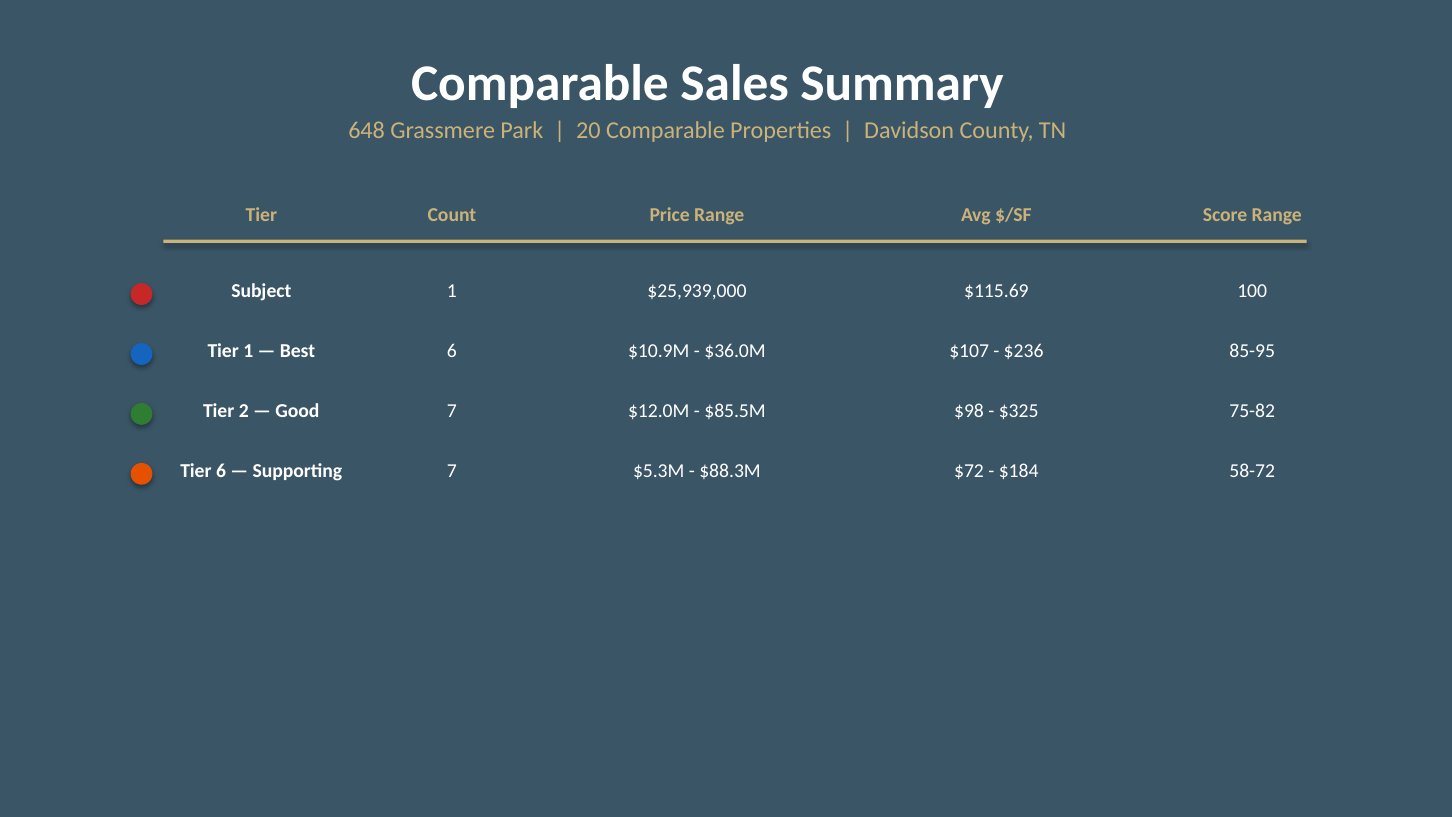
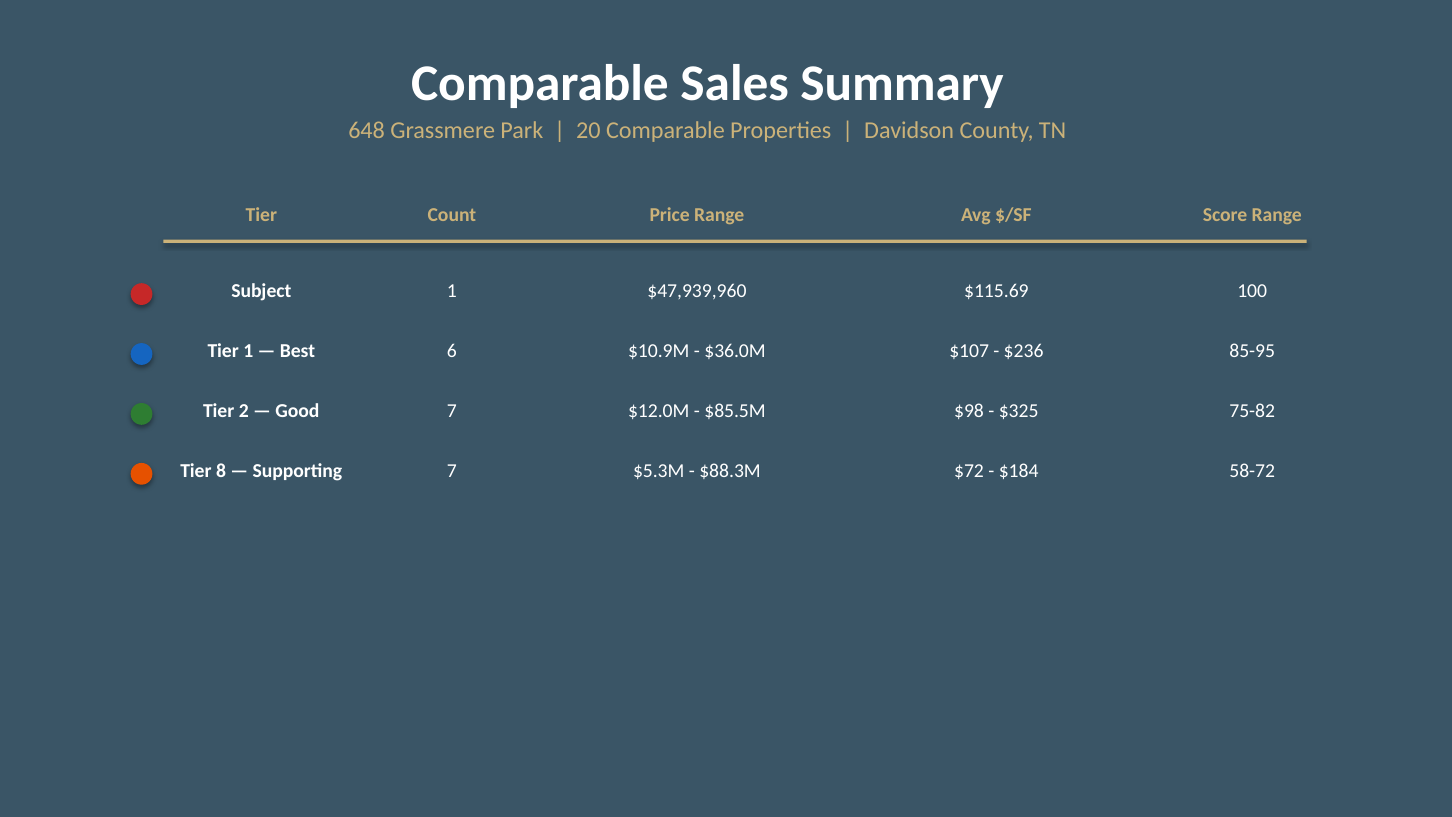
$25,939,000: $25,939,000 -> $47,939,960
Tier 6: 6 -> 8
